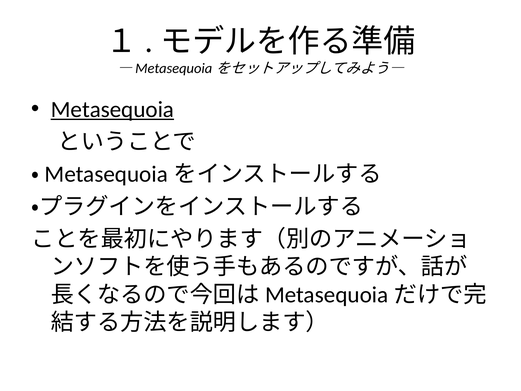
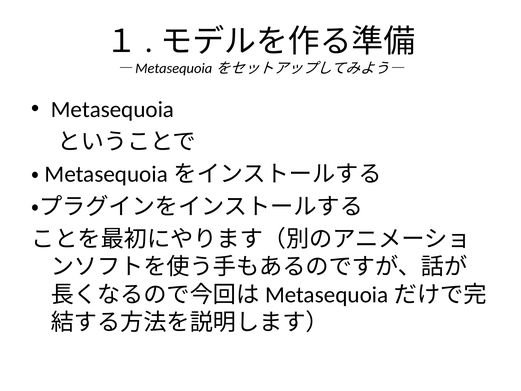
Metasequoia underline: present -> none
